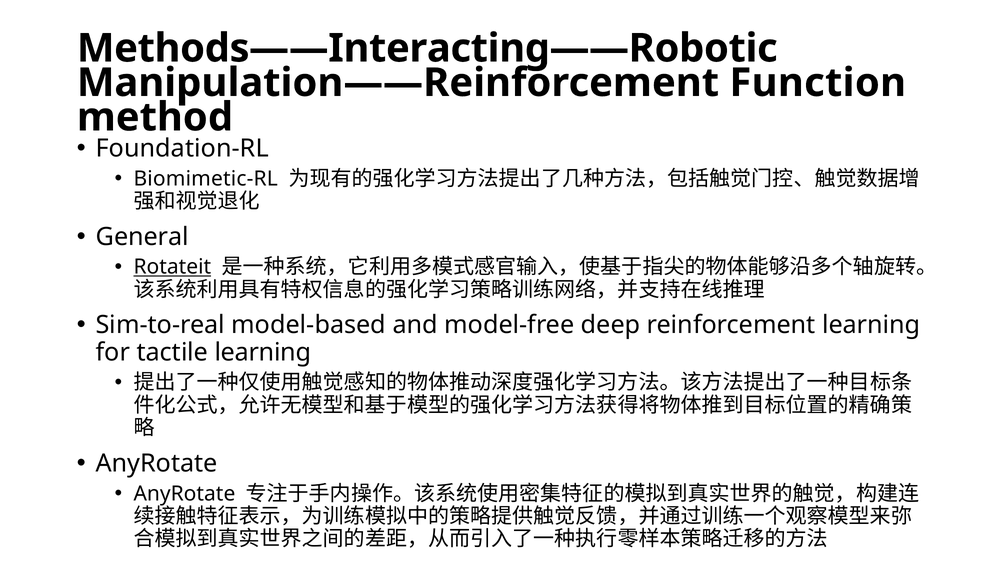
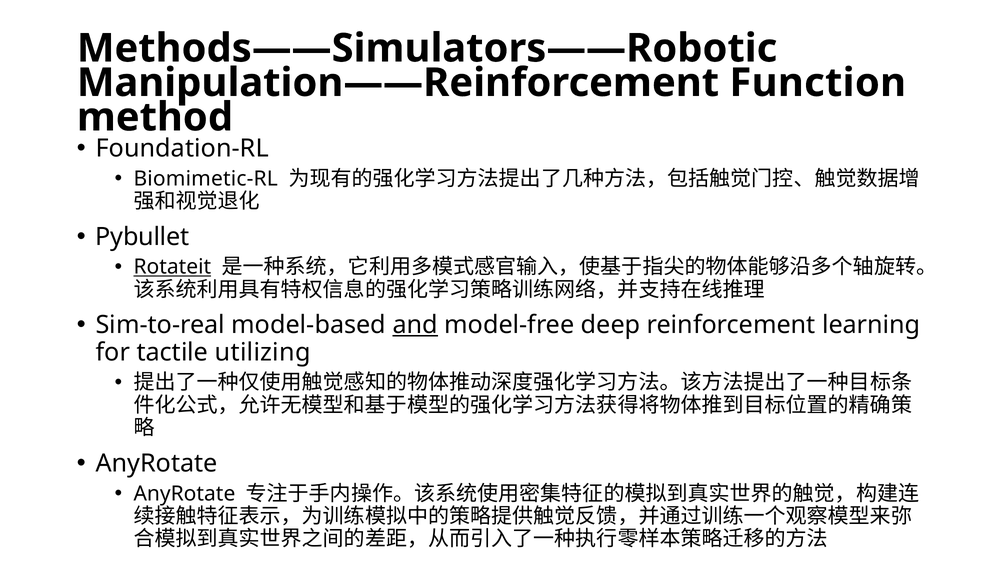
Methods——Interacting——Robotic: Methods——Interacting——Robotic -> Methods——Simulators——Robotic
General: General -> Pybullet
and underline: none -> present
tactile learning: learning -> utilizing
